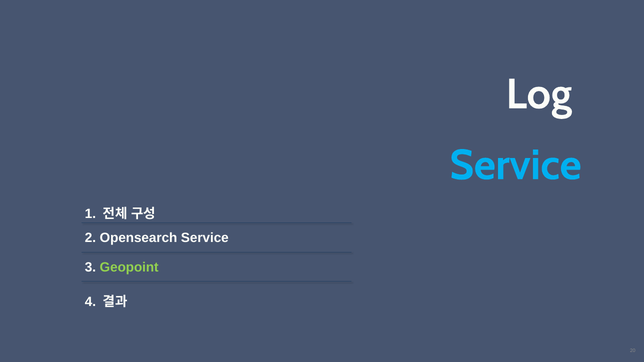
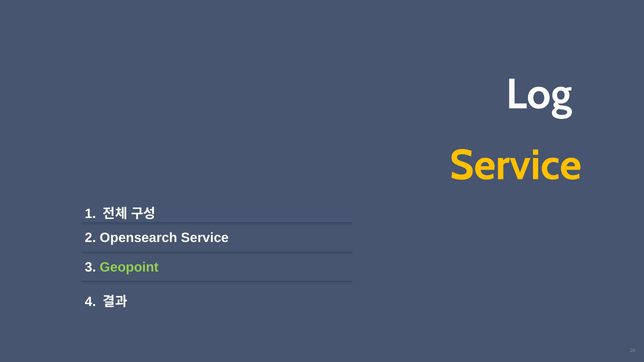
Service at (515, 165) colour: light blue -> yellow
